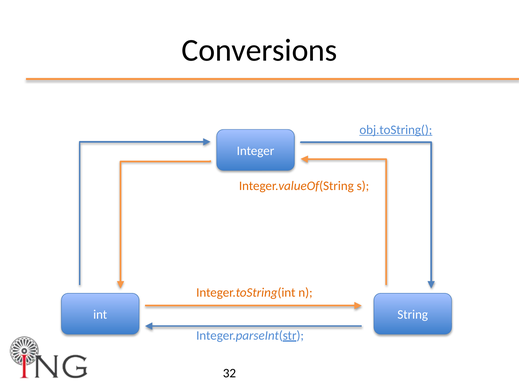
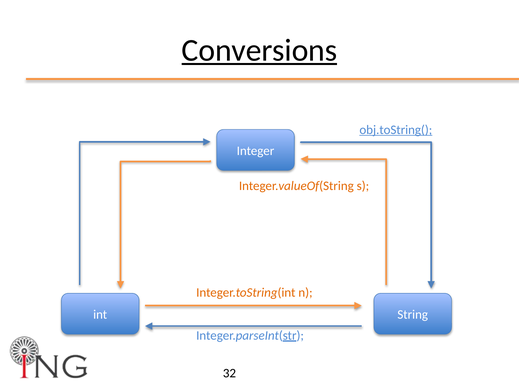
Conversions underline: none -> present
